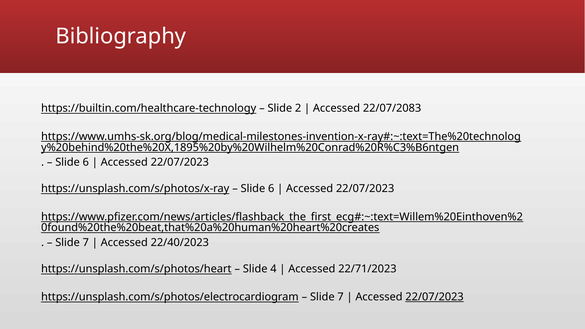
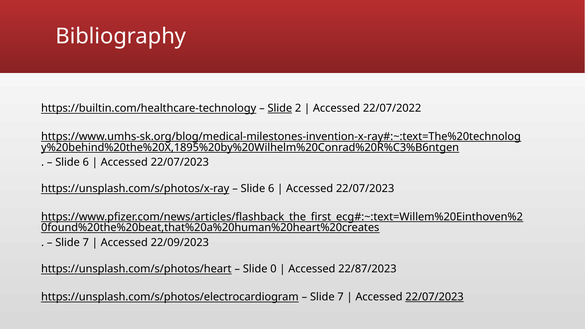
Slide at (280, 108) underline: none -> present
22/07/2083: 22/07/2083 -> 22/07/2022
22/40/2023: 22/40/2023 -> 22/09/2023
4: 4 -> 0
22/71/2023: 22/71/2023 -> 22/87/2023
